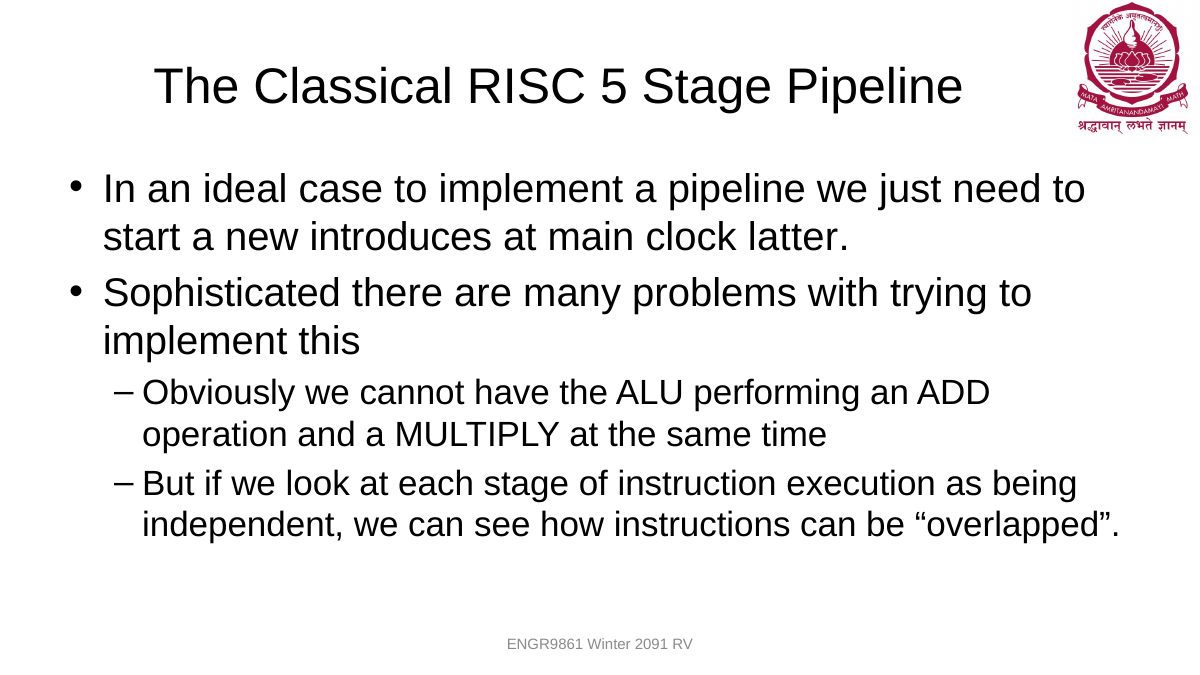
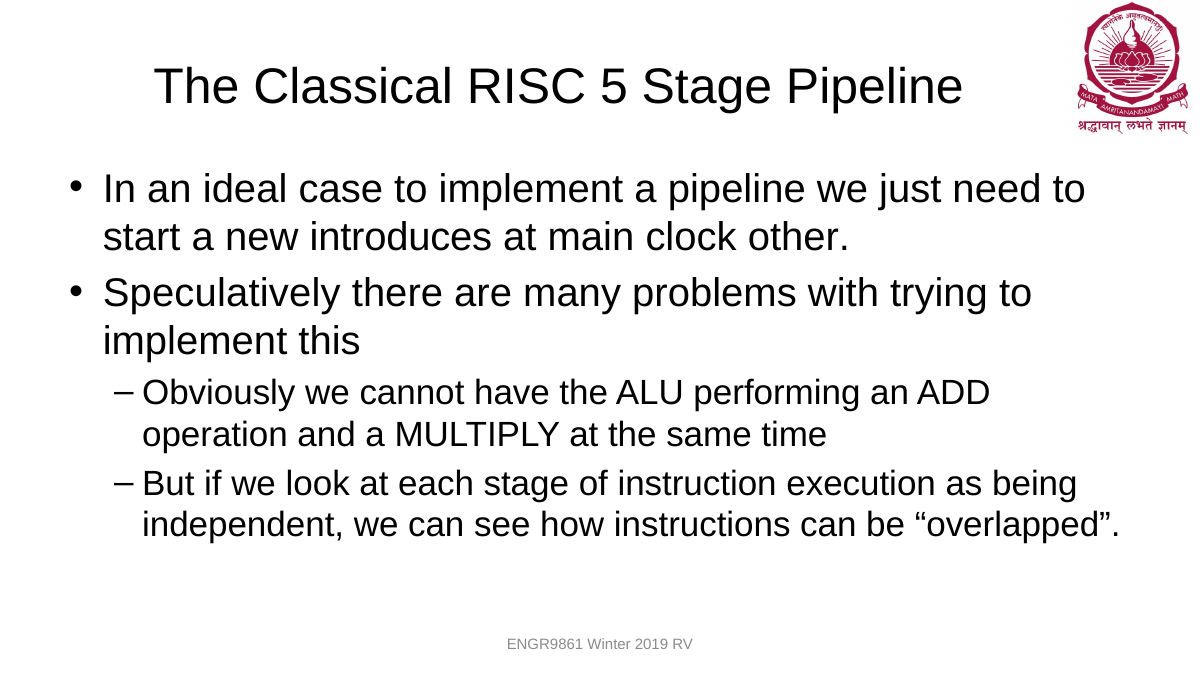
latter: latter -> other
Sophisticated: Sophisticated -> Speculatively
2091: 2091 -> 2019
